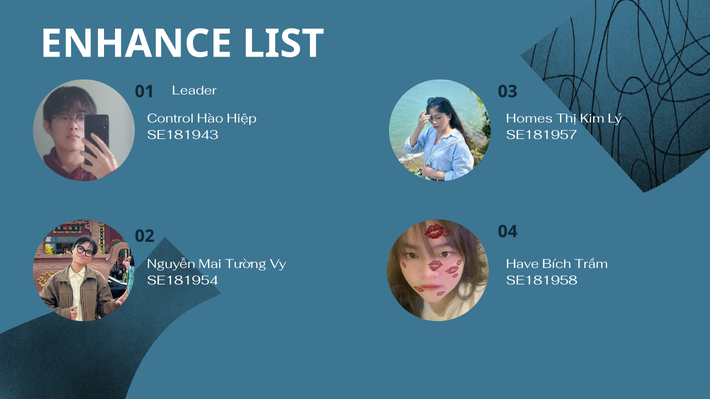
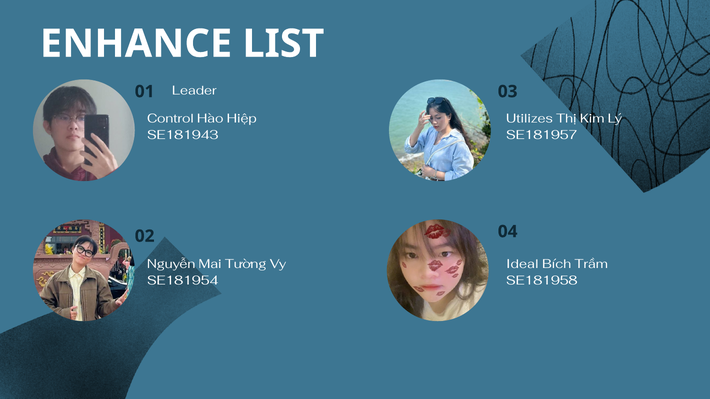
Homes: Homes -> Utilizes
Have: Have -> Ideal
